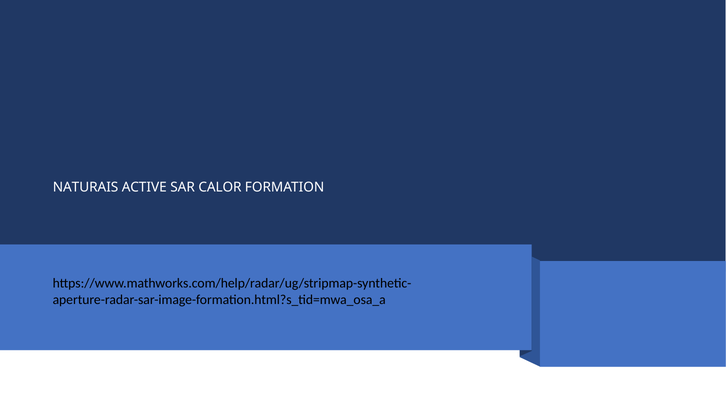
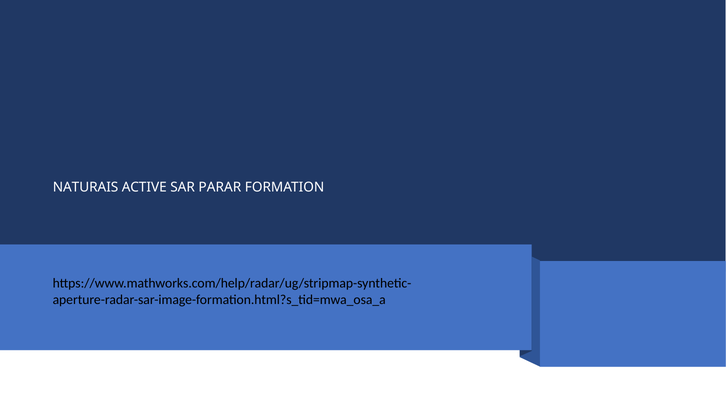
CALOR: CALOR -> PARAR
